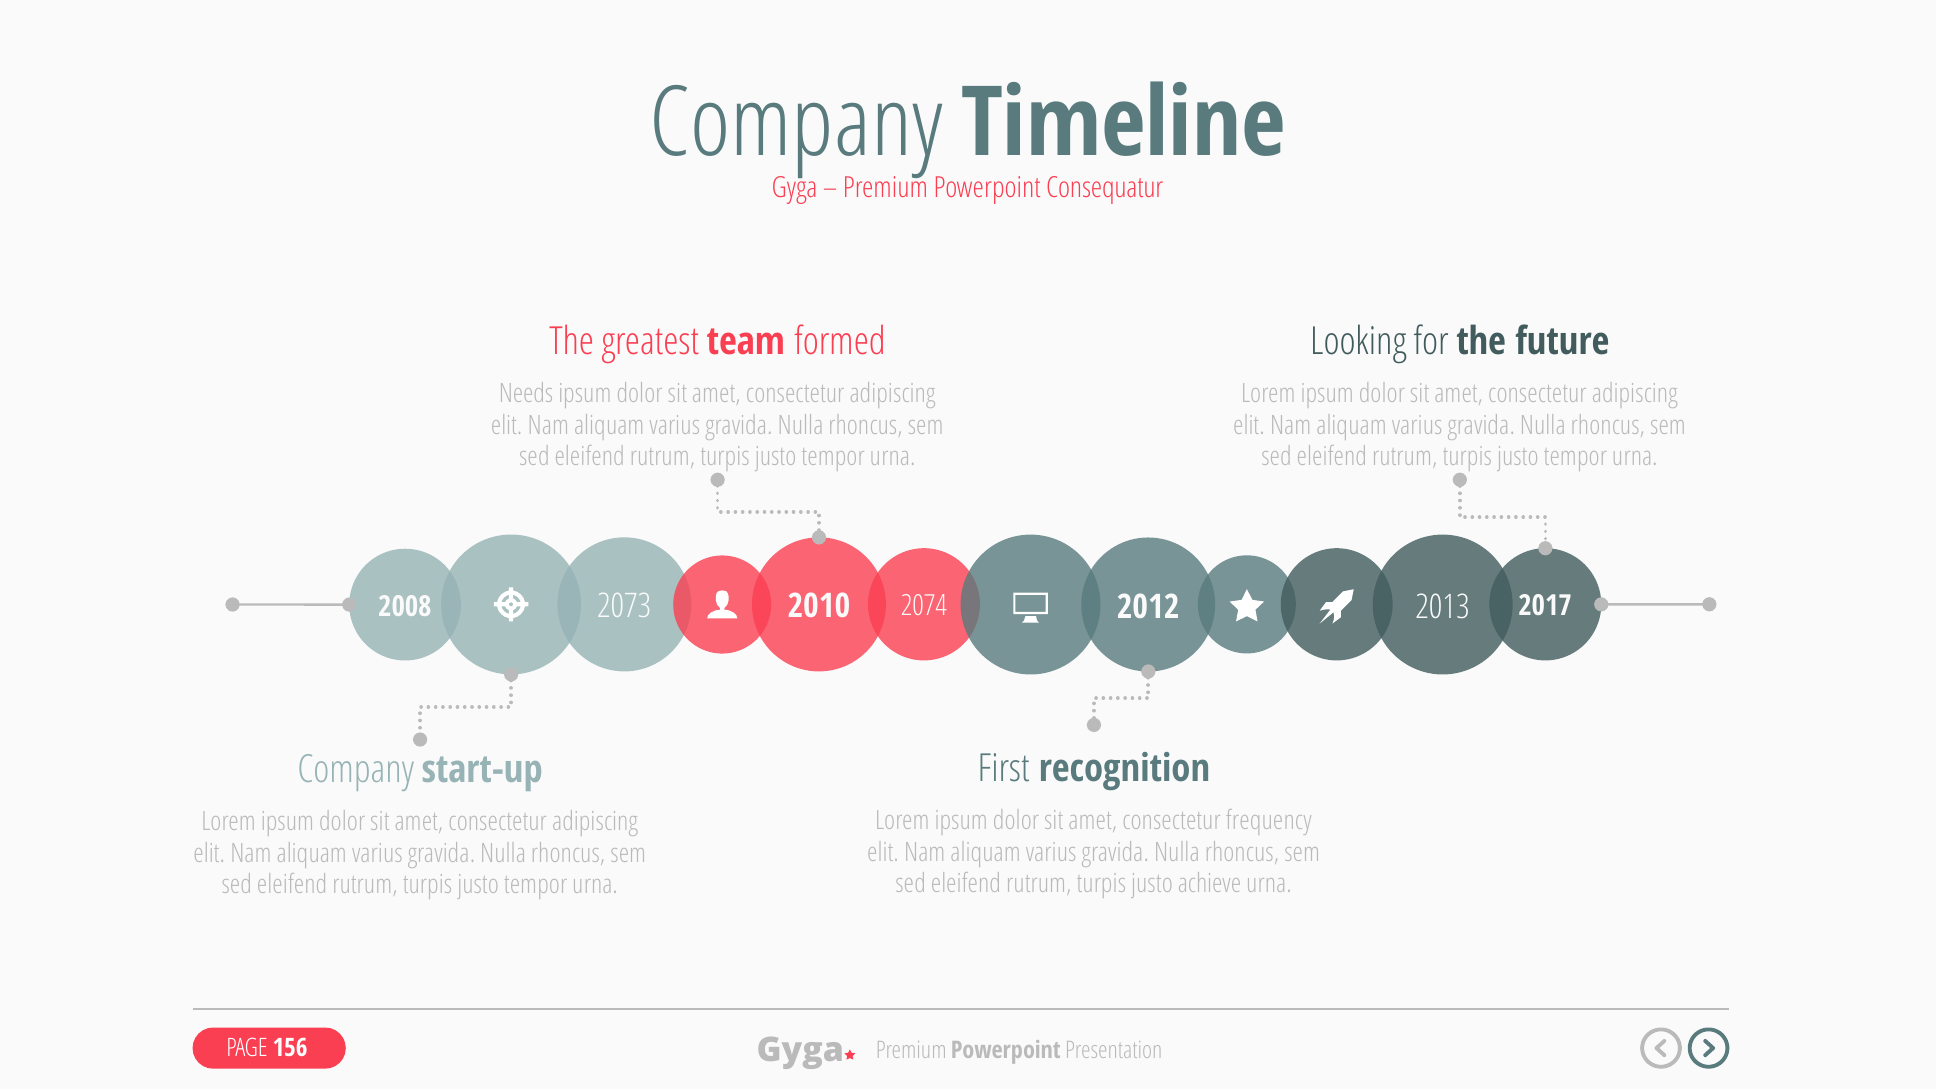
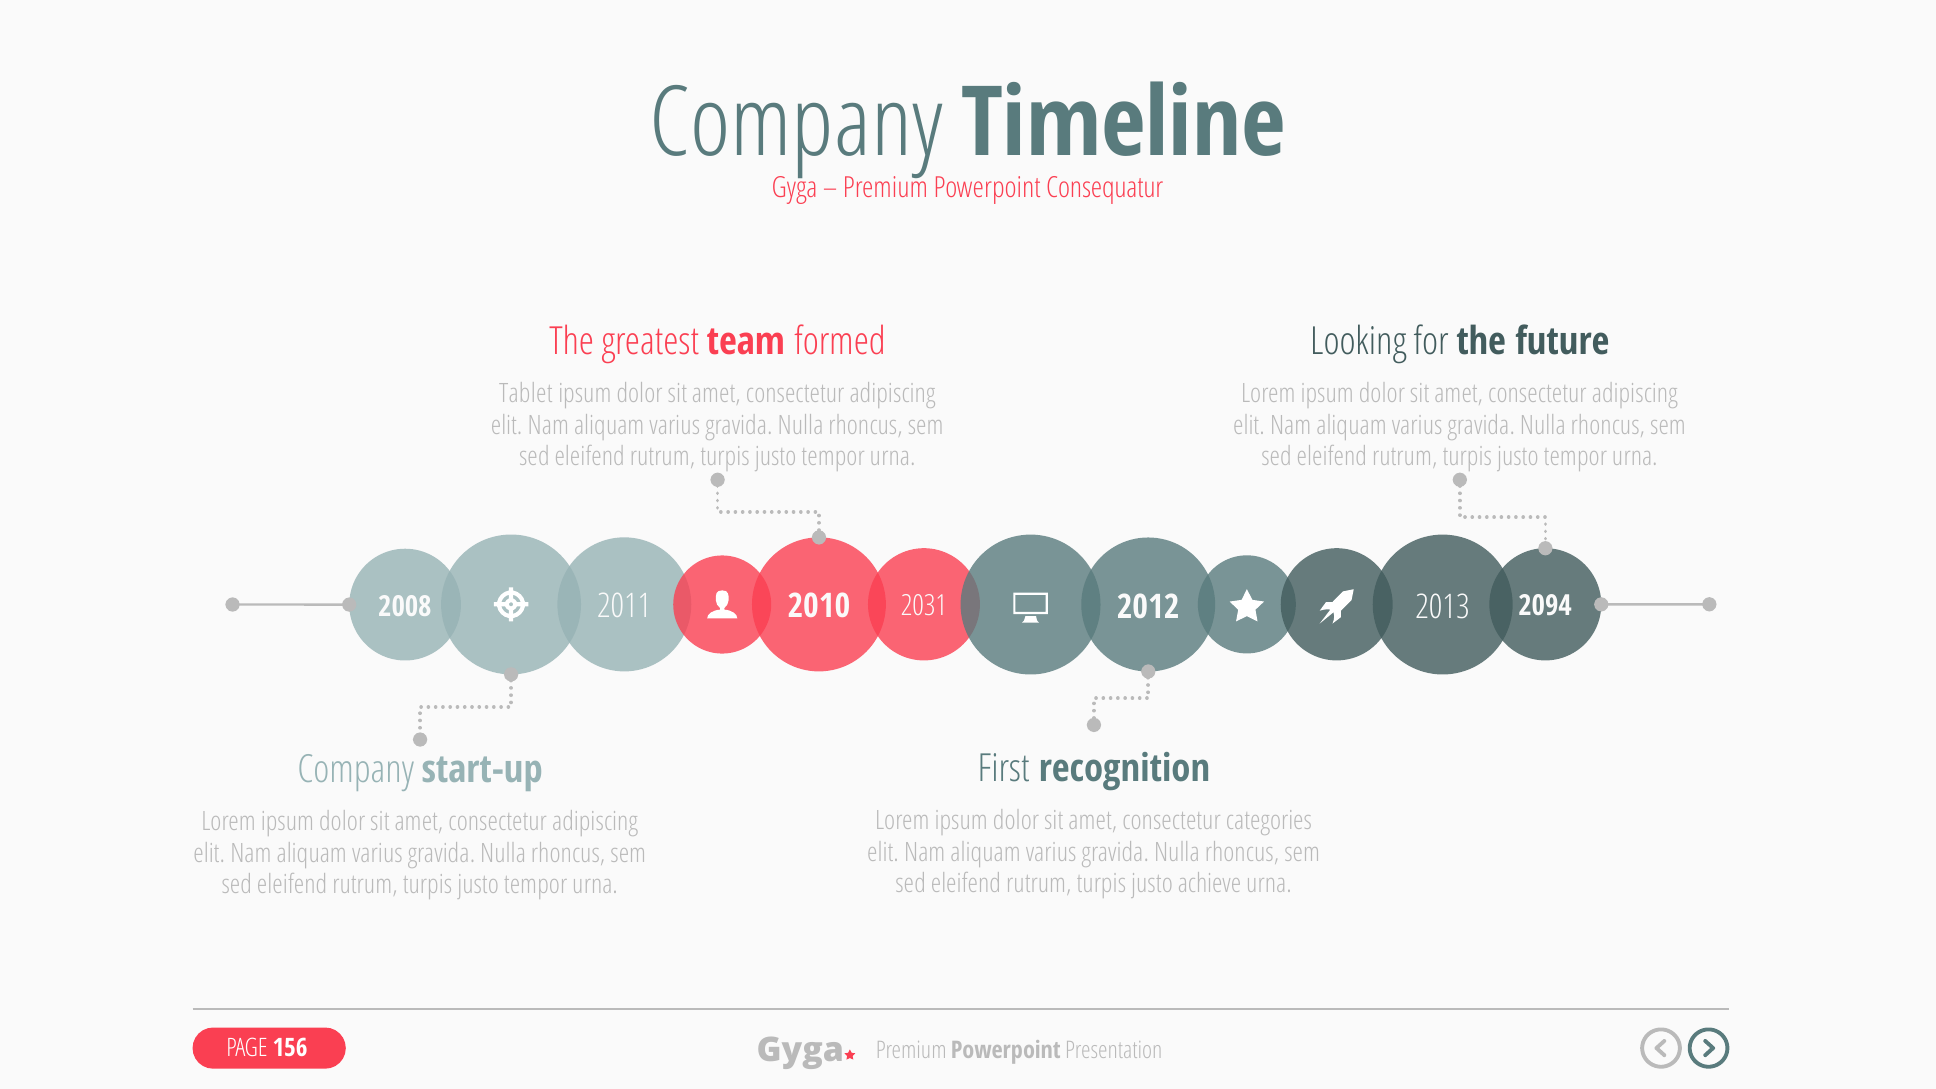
Needs: Needs -> Tablet
2073: 2073 -> 2011
2074: 2074 -> 2031
2017: 2017 -> 2094
frequency: frequency -> categories
